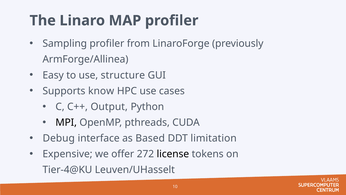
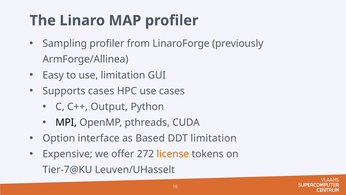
use structure: structure -> limitation
Supports know: know -> cases
Debug: Debug -> Option
license colour: black -> orange
Tier-4@KU: Tier-4@KU -> Tier-7@KU
